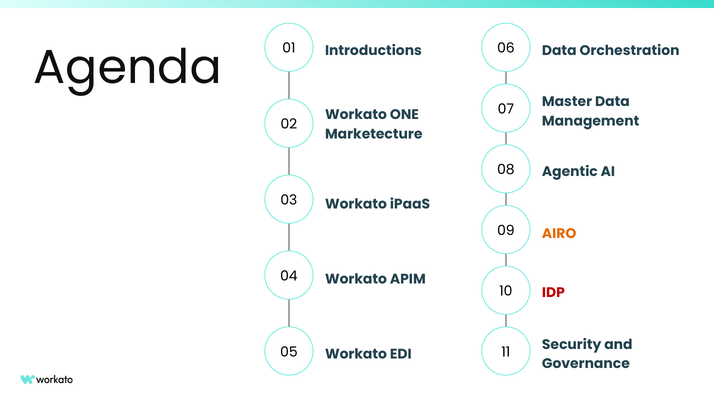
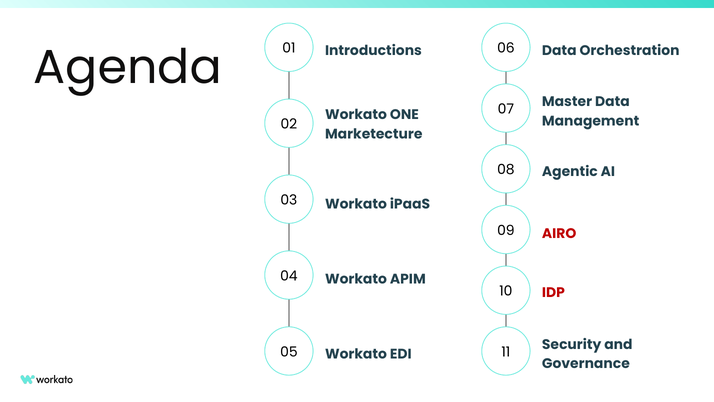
AIRO colour: orange -> red
